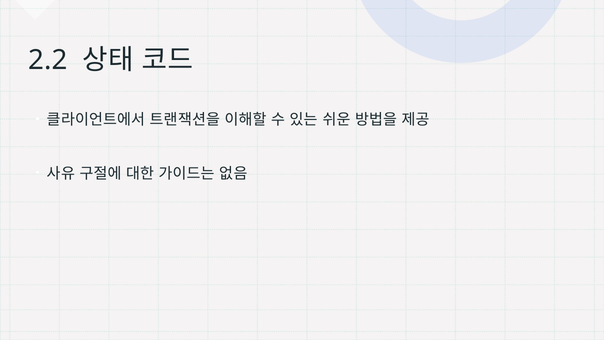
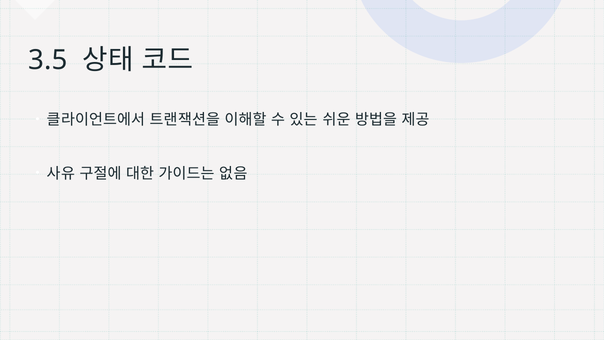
2.2: 2.2 -> 3.5
